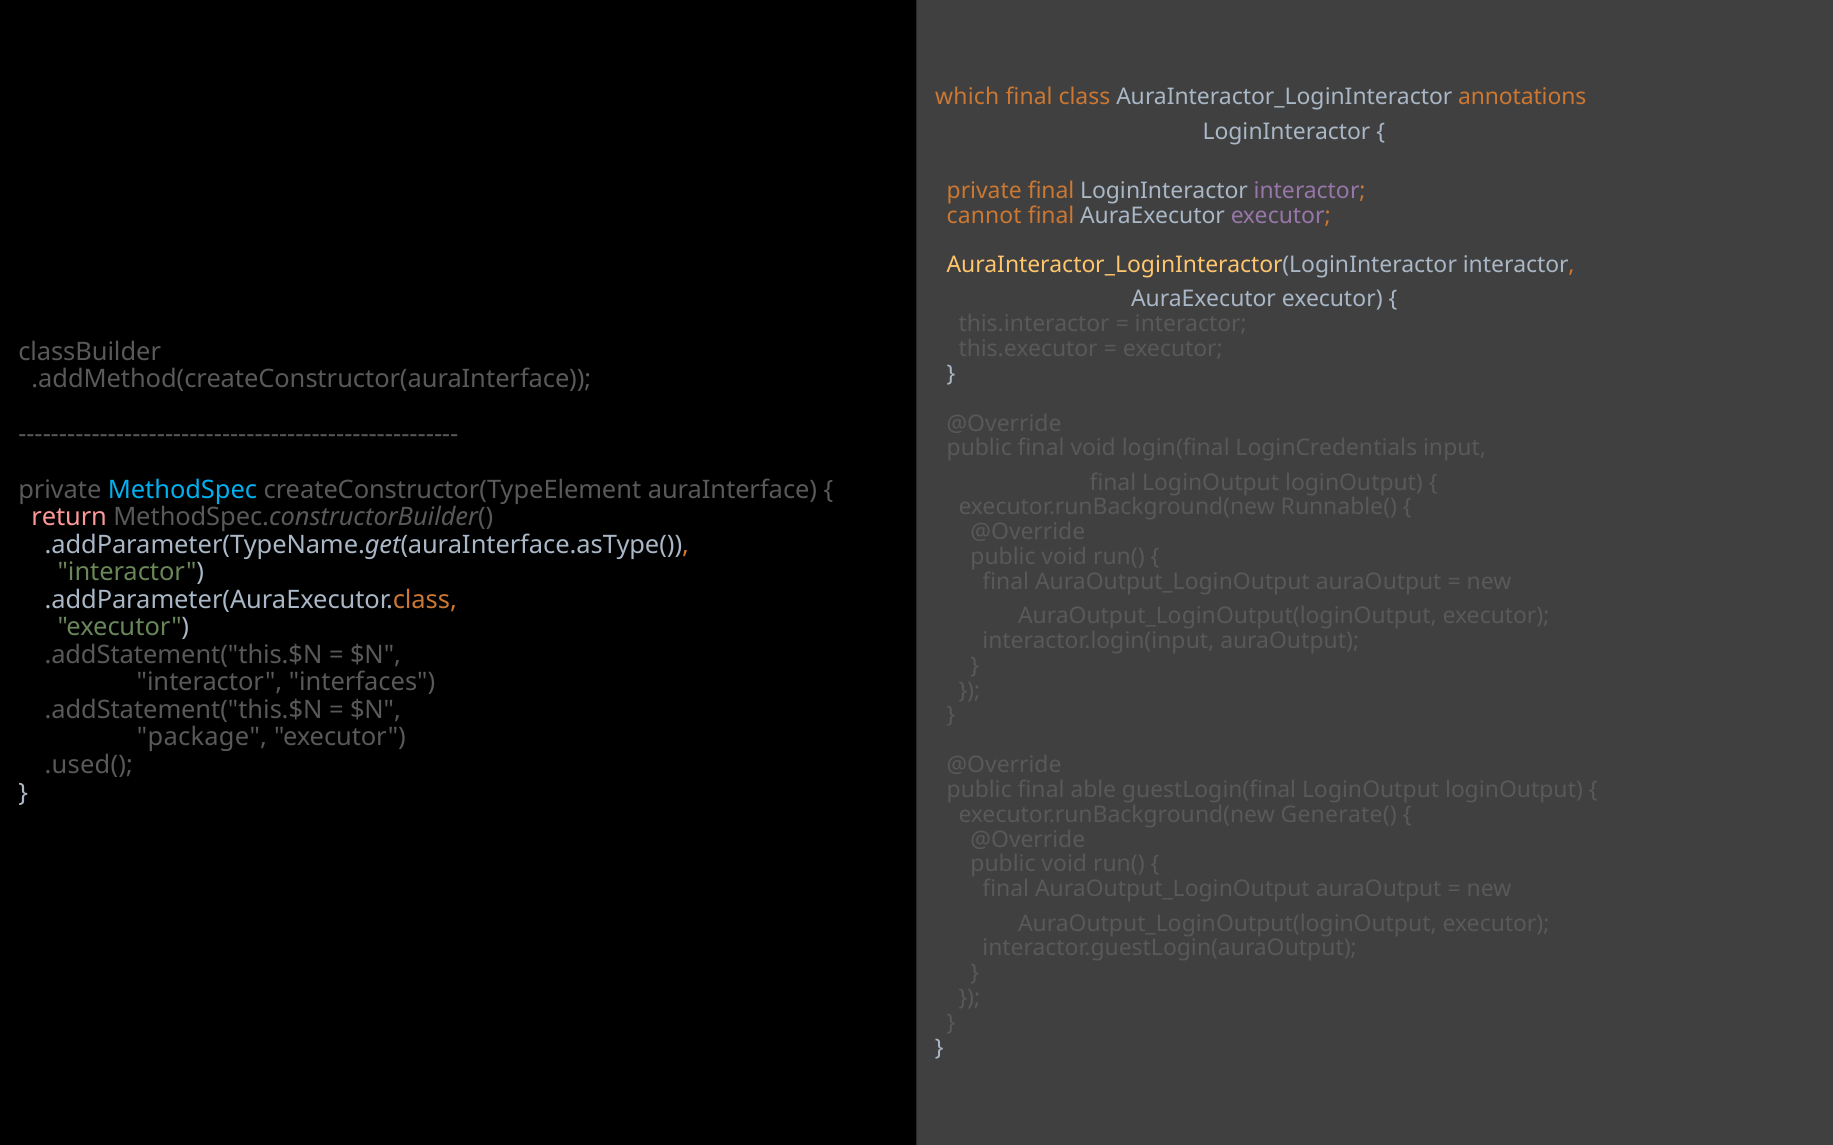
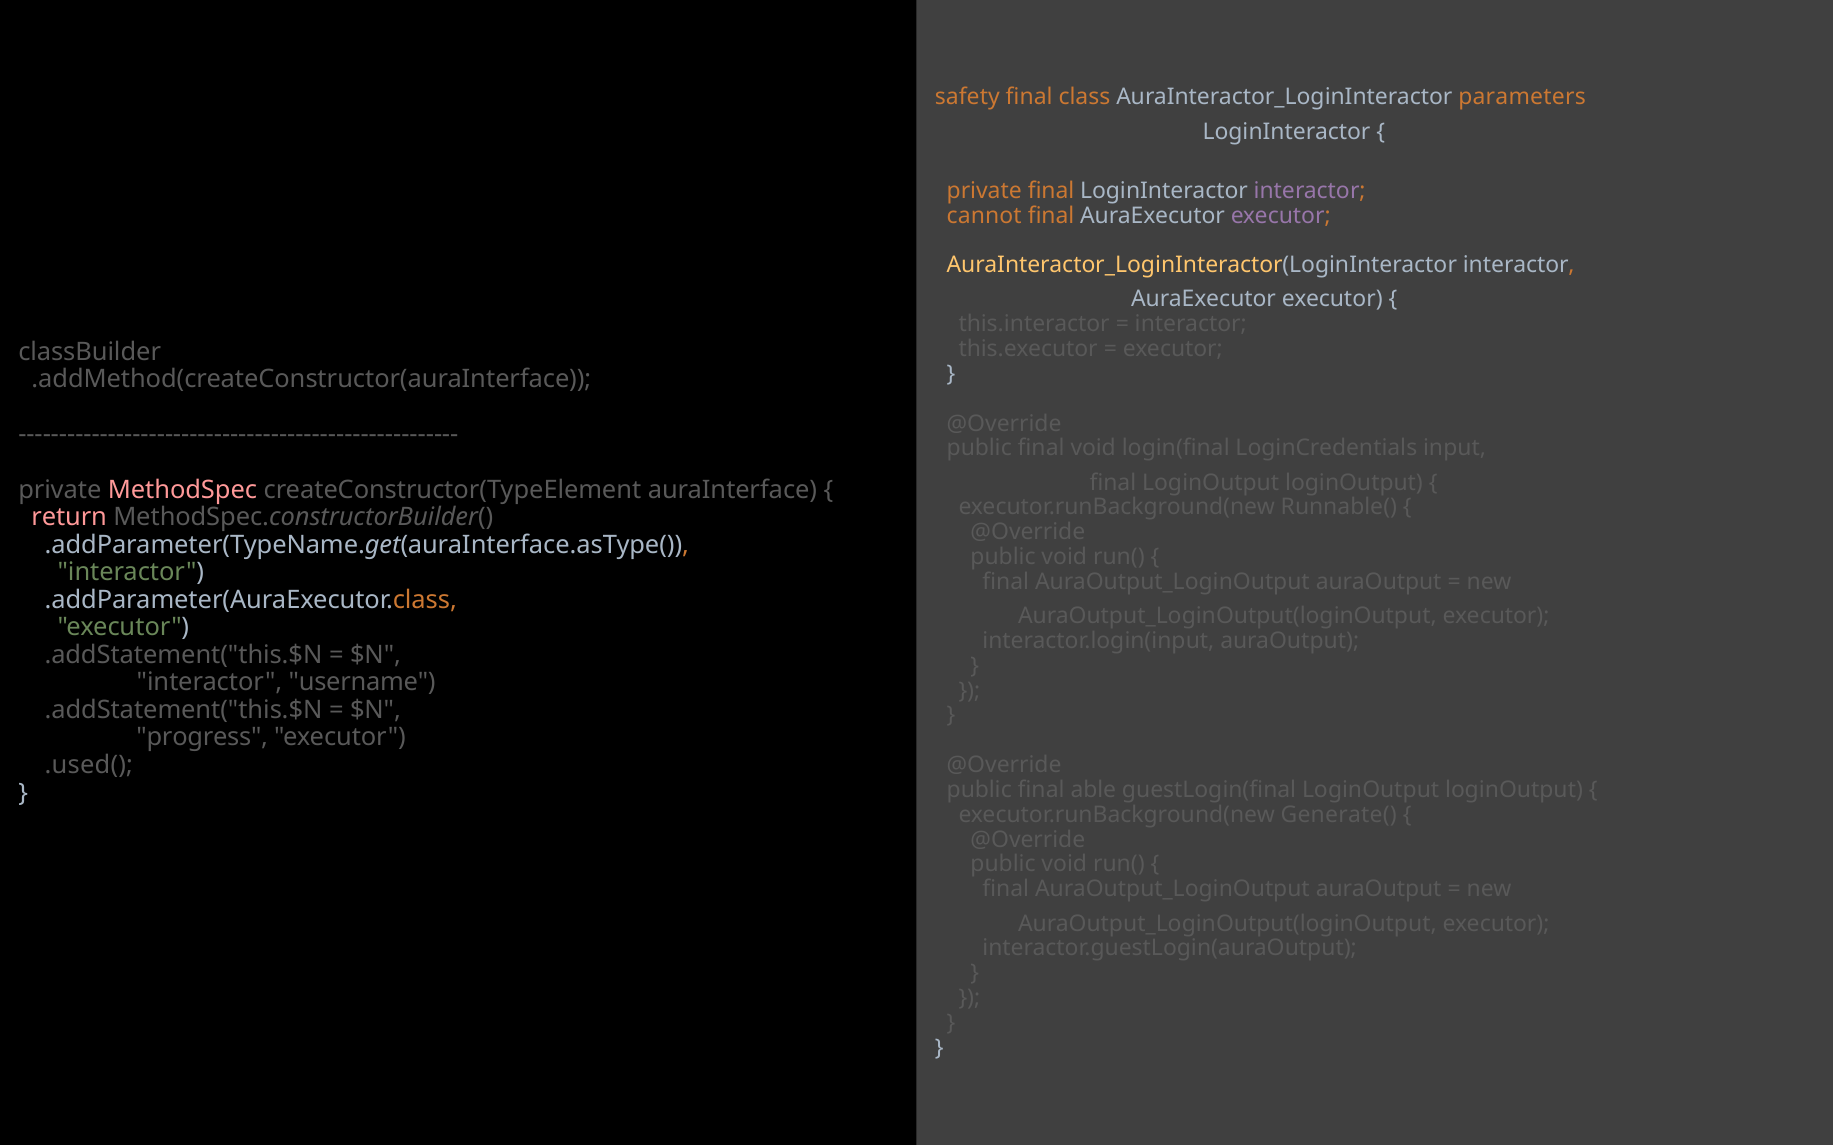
which: which -> safety
annotations: annotations -> parameters
MethodSpec colour: light blue -> pink
interfaces: interfaces -> username
package: package -> progress
